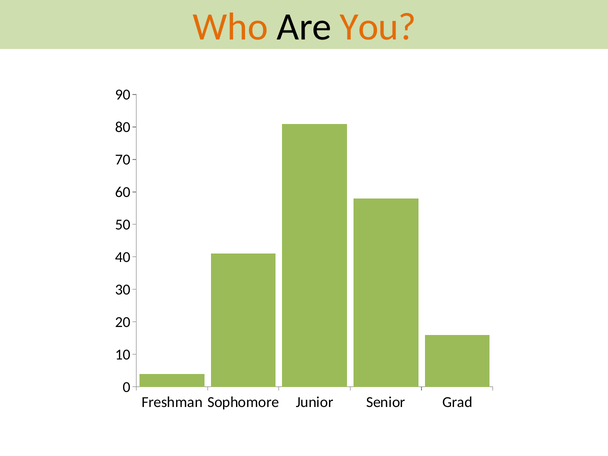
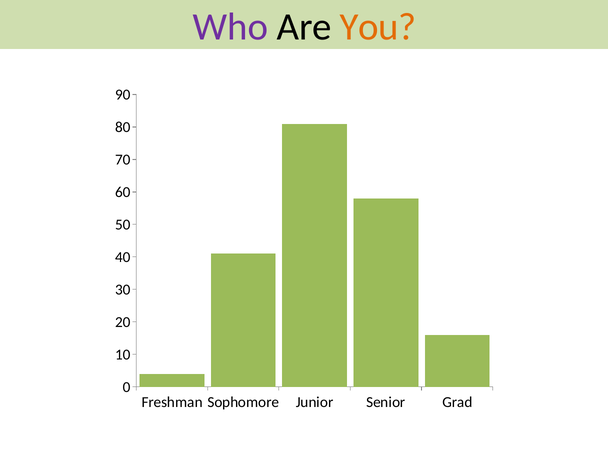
Who colour: orange -> purple
